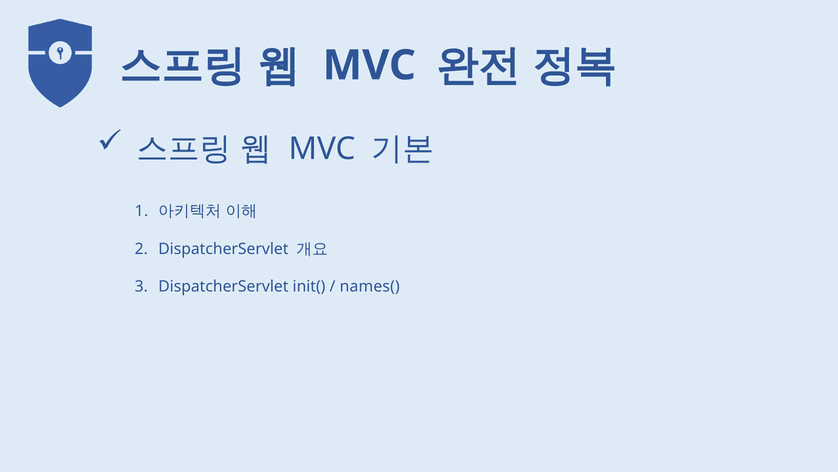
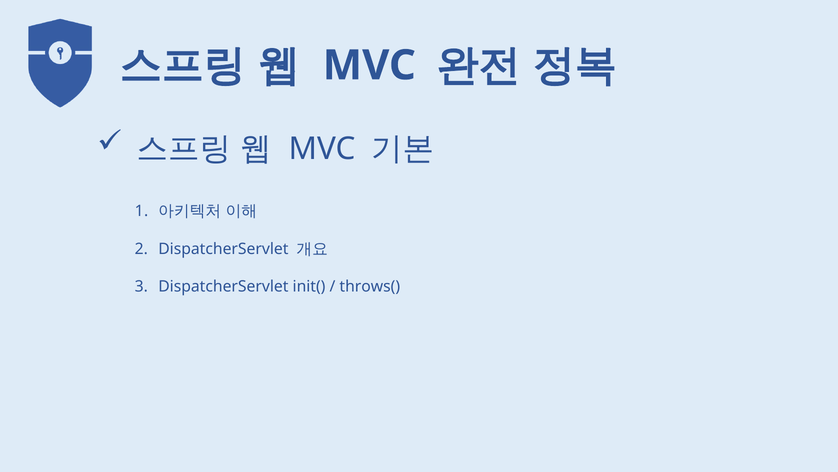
names(: names( -> throws(
